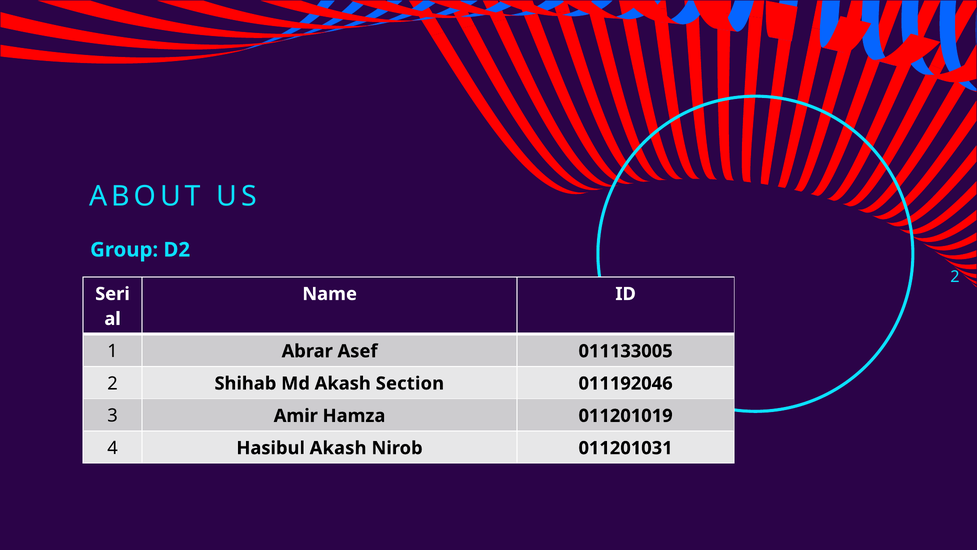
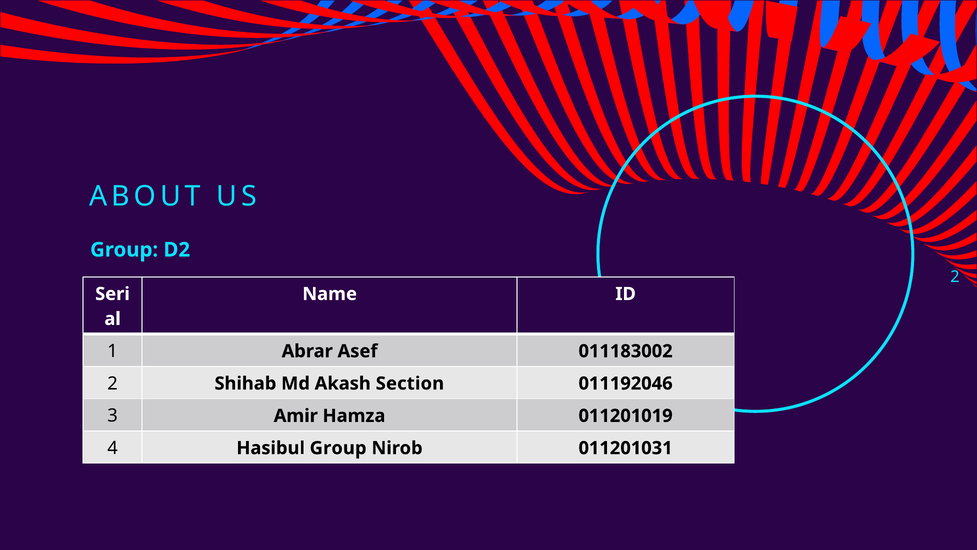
011133005: 011133005 -> 011183002
Hasibul Akash: Akash -> Group
